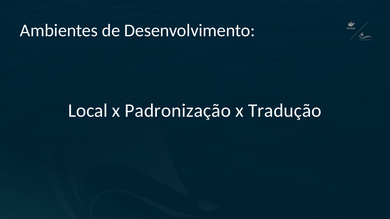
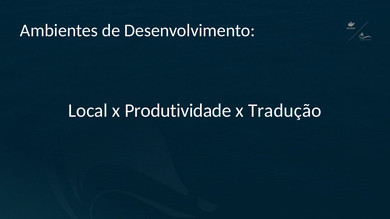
Padronização: Padronização -> Produtividade
